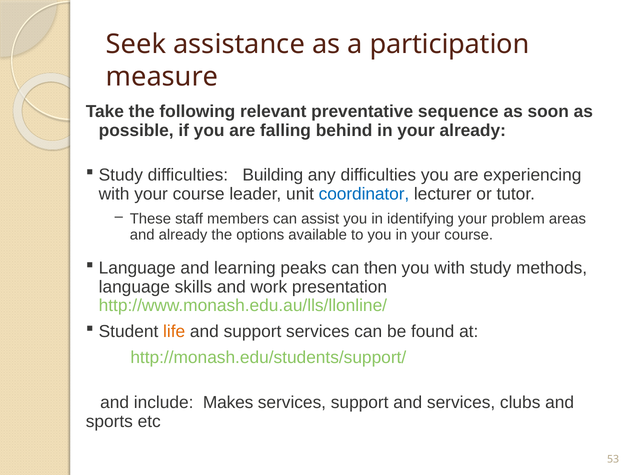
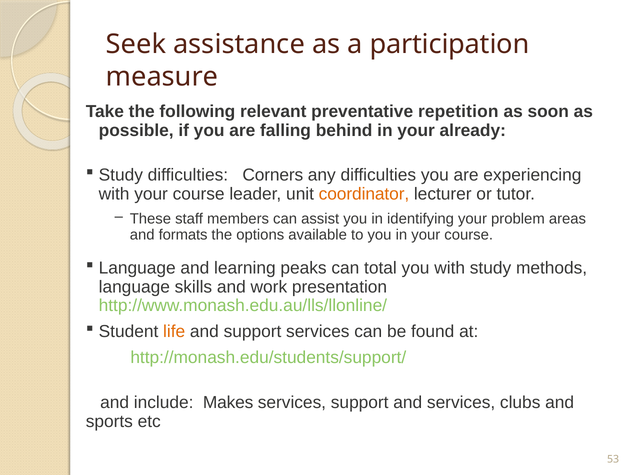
sequence: sequence -> repetition
Building: Building -> Corners
coordinator colour: blue -> orange
and already: already -> formats
then: then -> total
